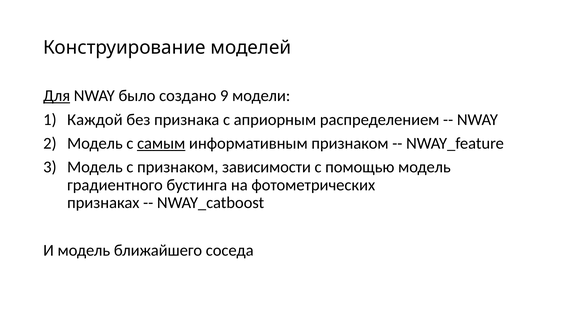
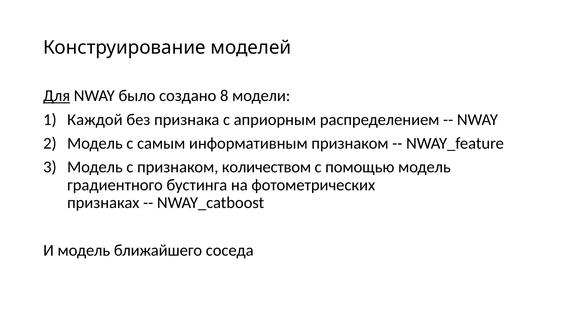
9: 9 -> 8
самым underline: present -> none
зависимости: зависимости -> количеством
